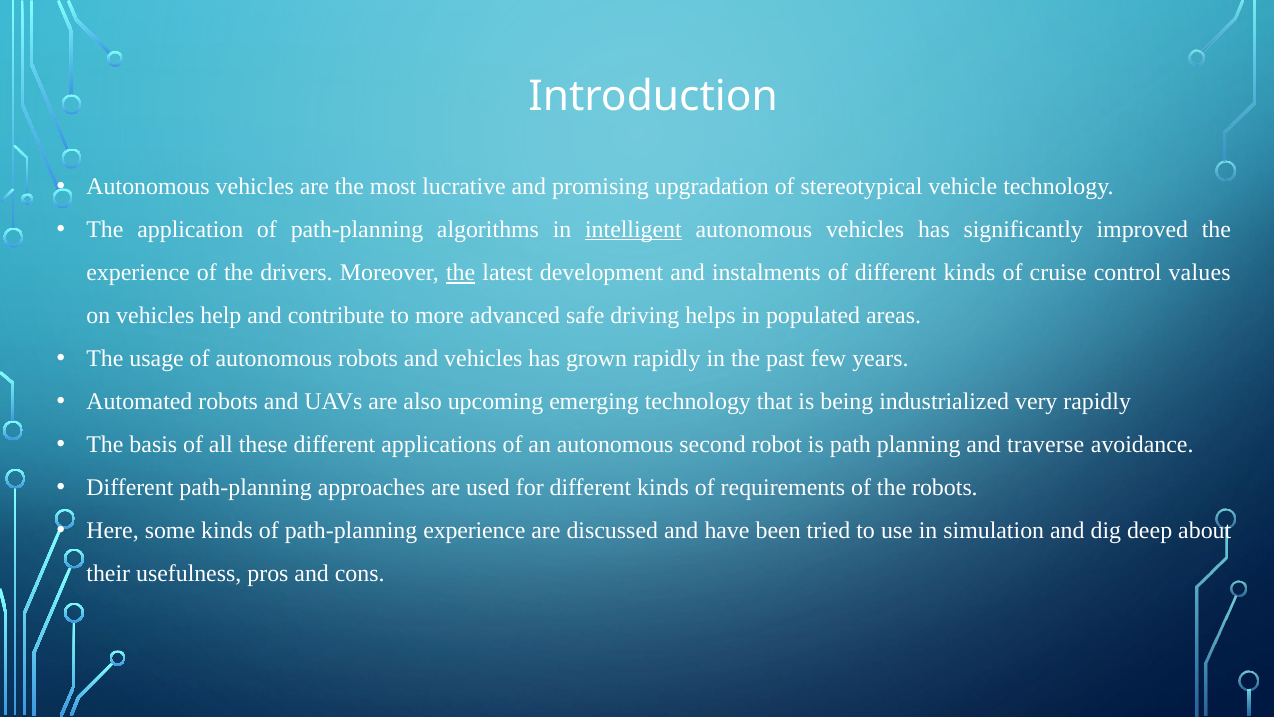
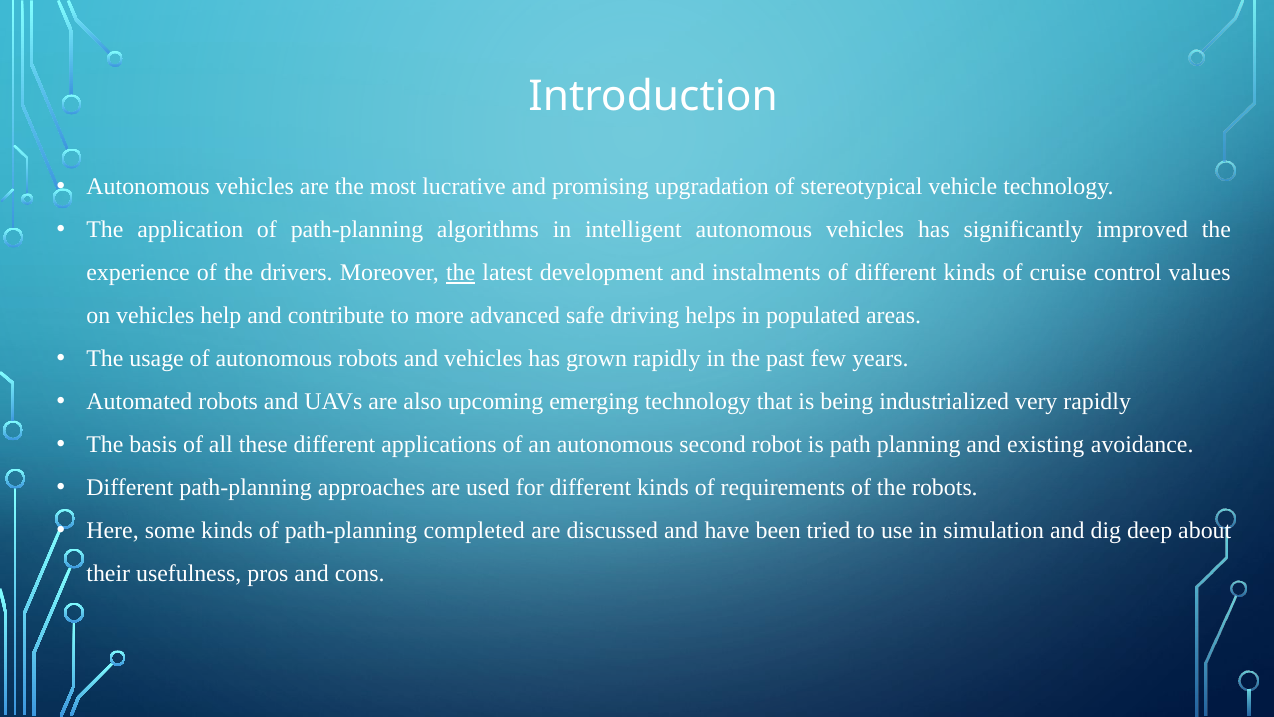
intelligent underline: present -> none
traverse: traverse -> existing
path-planning experience: experience -> completed
